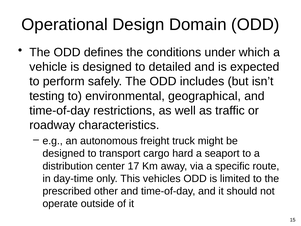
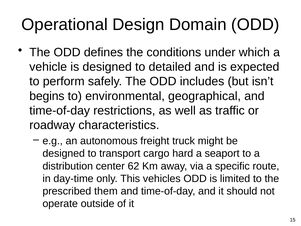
testing: testing -> begins
17: 17 -> 62
other: other -> them
